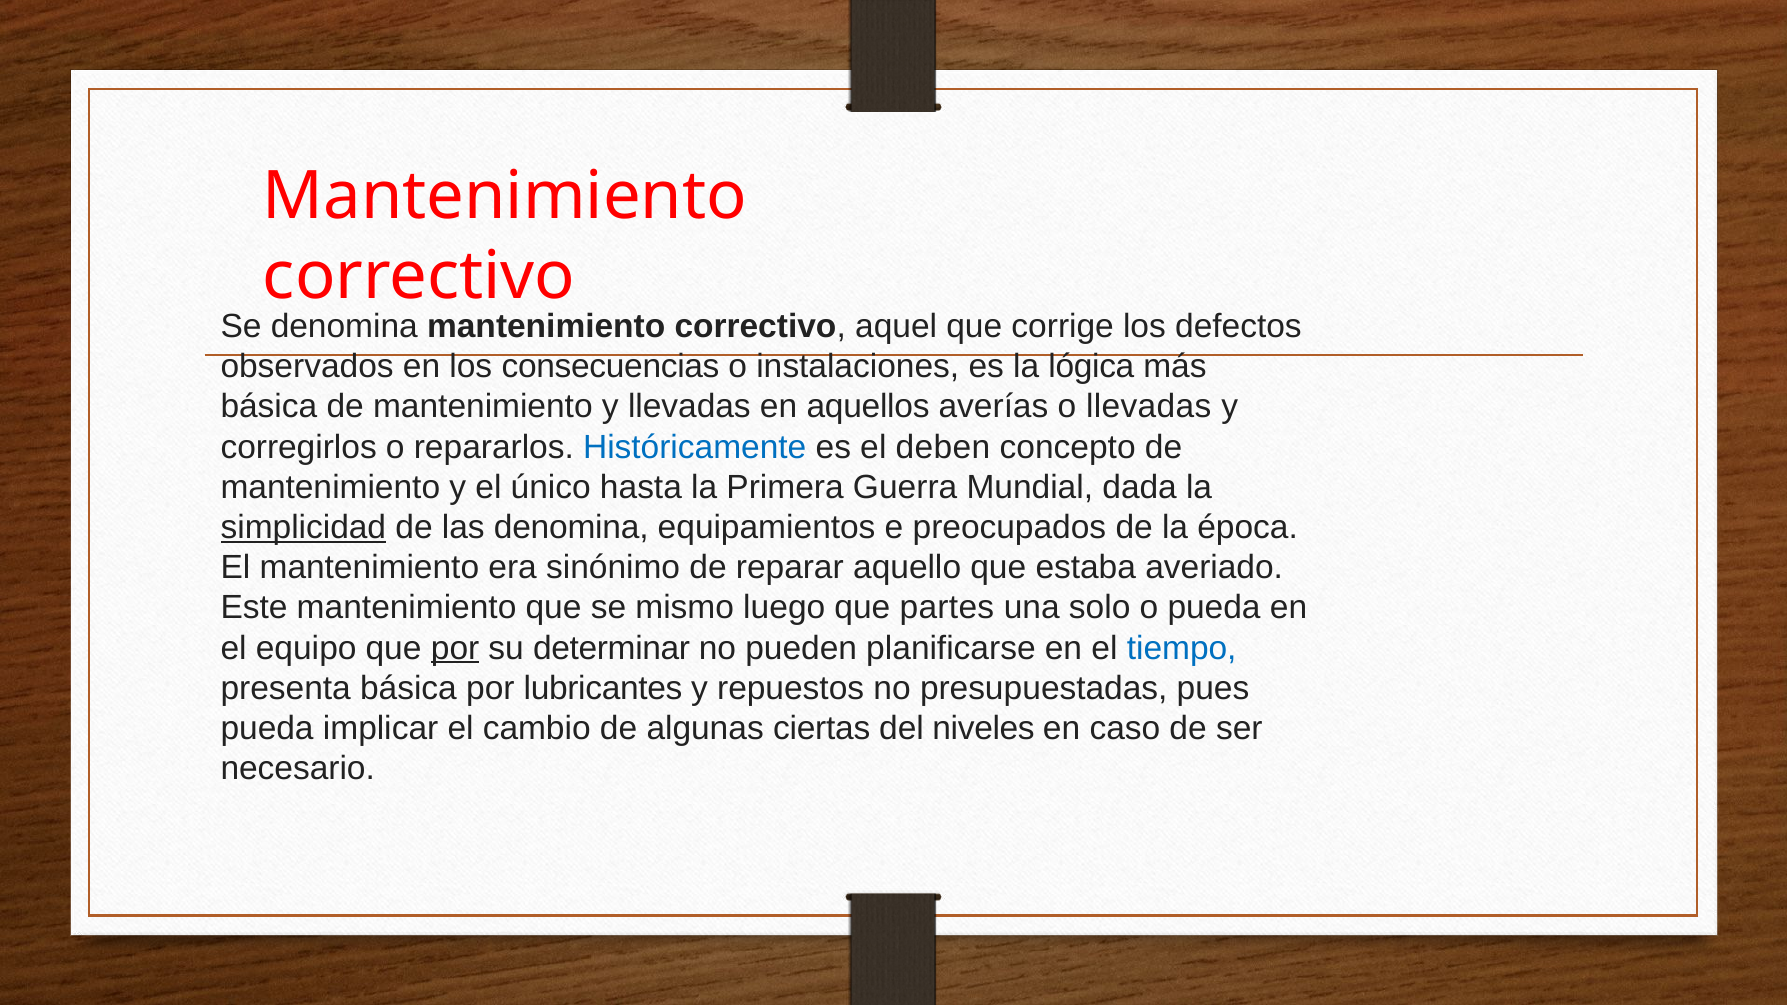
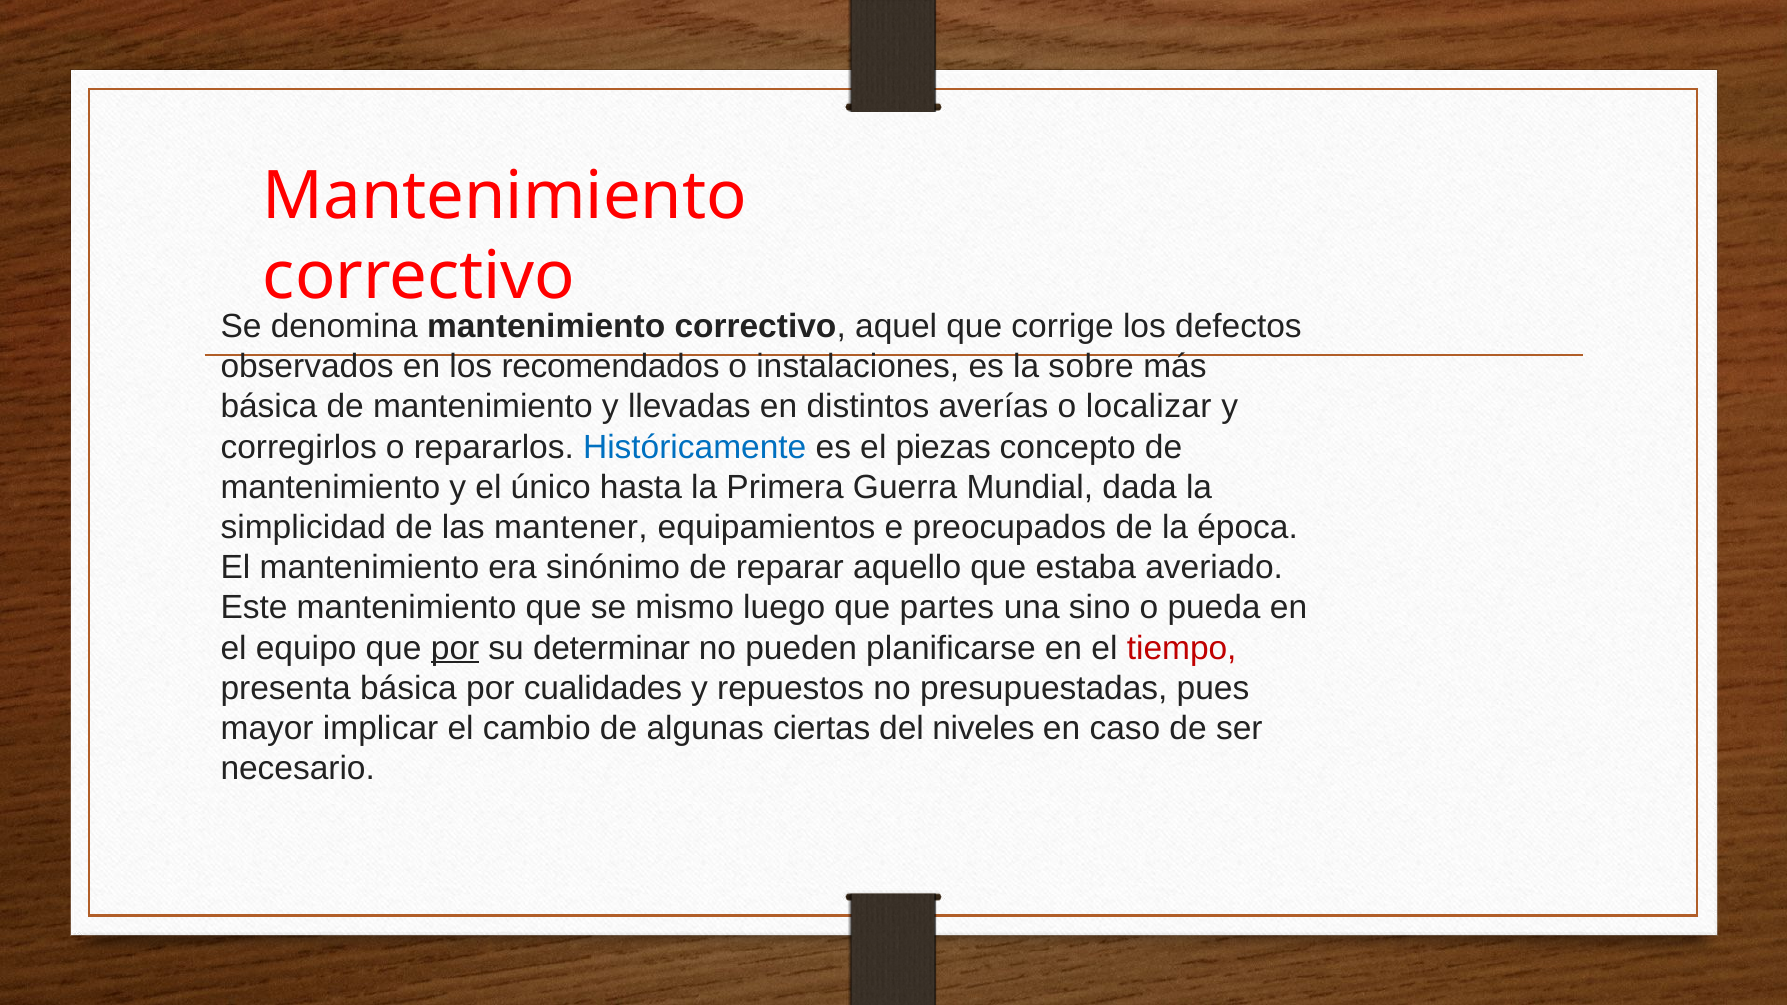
consecuencias: consecuencias -> recomendados
lógica: lógica -> sobre
aquellos: aquellos -> distintos
o llevadas: llevadas -> localizar
deben: deben -> piezas
simplicidad underline: present -> none
las denomina: denomina -> mantener
solo: solo -> sino
tiempo colour: blue -> red
lubricantes: lubricantes -> cualidades
pueda at (267, 729): pueda -> mayor
